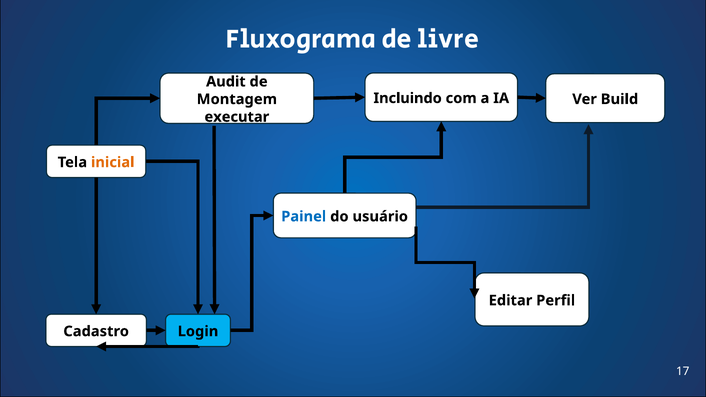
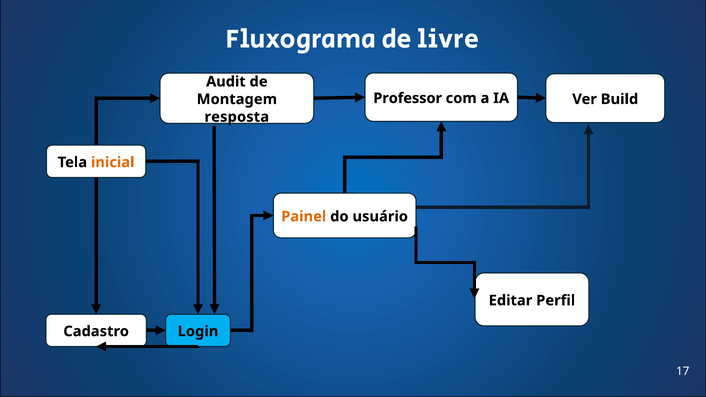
Incluindo: Incluindo -> Professor
executar: executar -> resposta
Painel colour: blue -> orange
